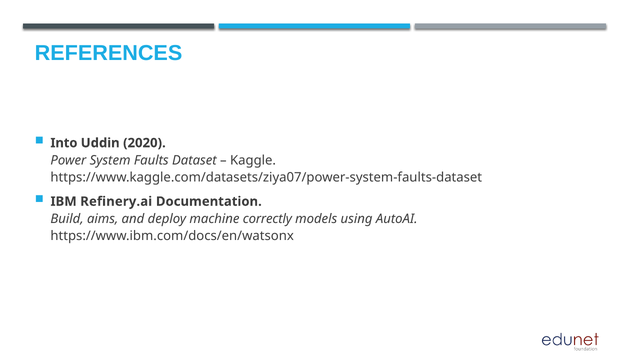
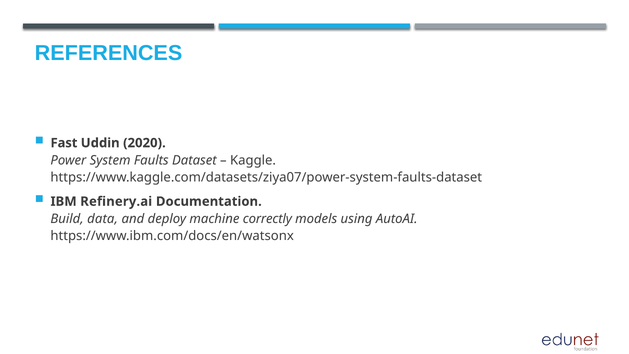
Into: Into -> Fast
aims: aims -> data
